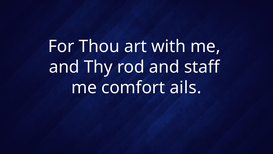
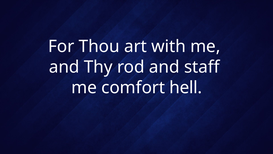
ails: ails -> hell
